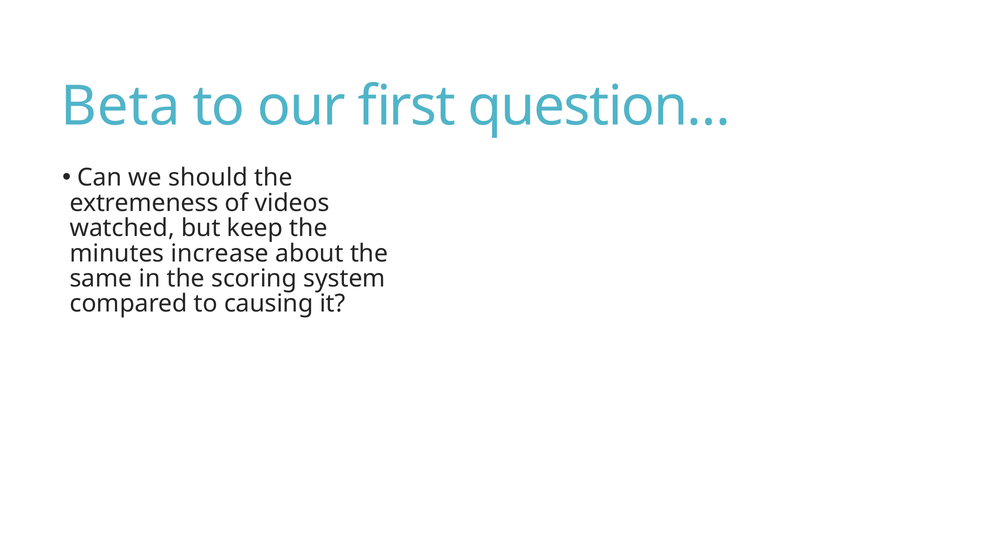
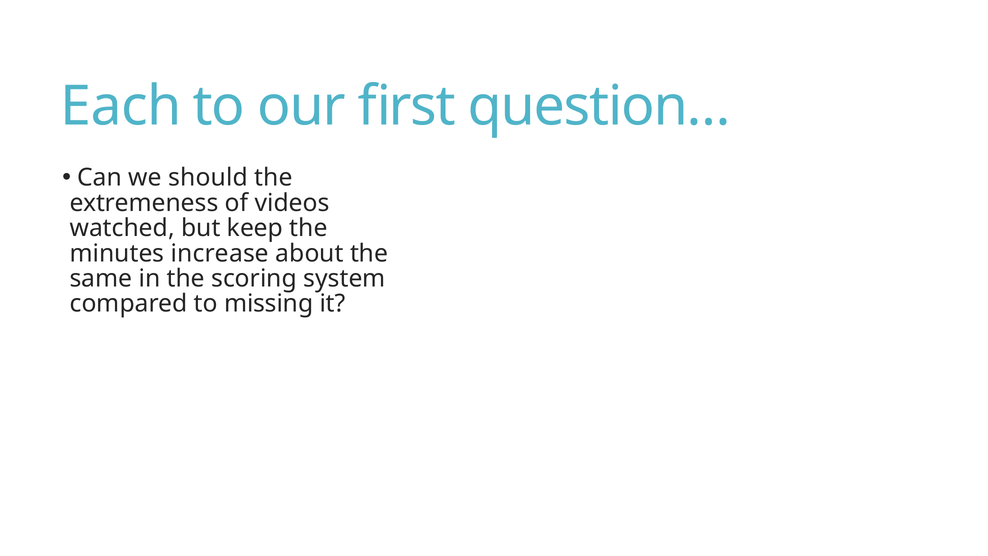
Beta: Beta -> Each
causing: causing -> missing
